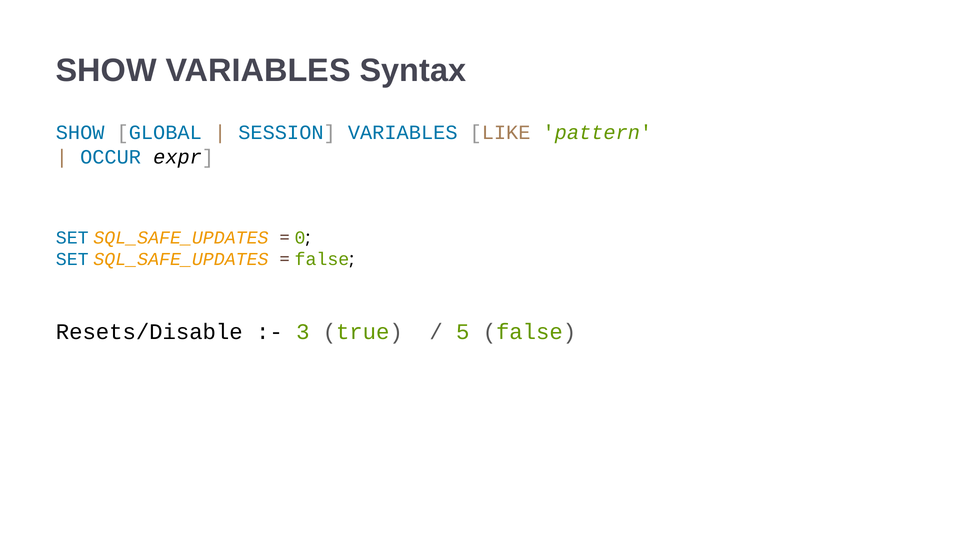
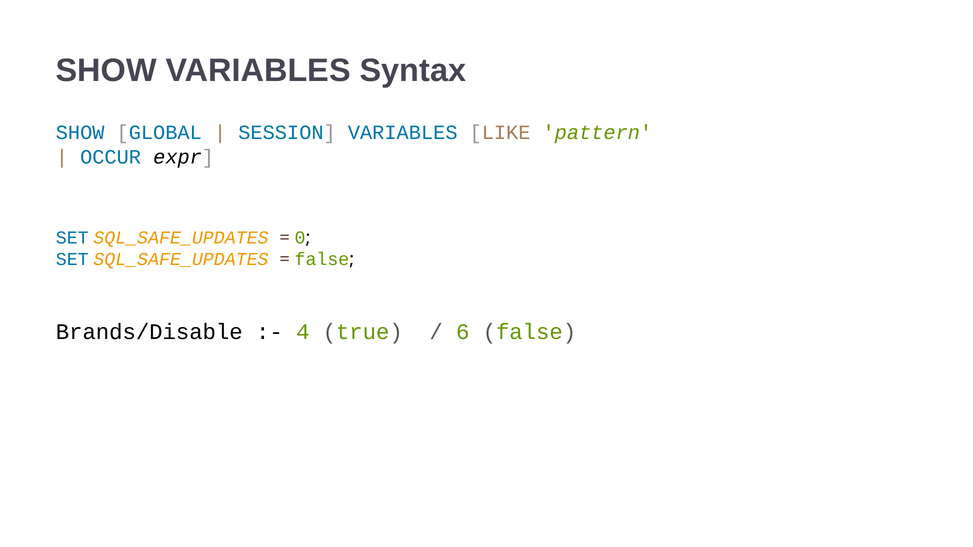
Resets/Disable: Resets/Disable -> Brands/Disable
3: 3 -> 4
5: 5 -> 6
